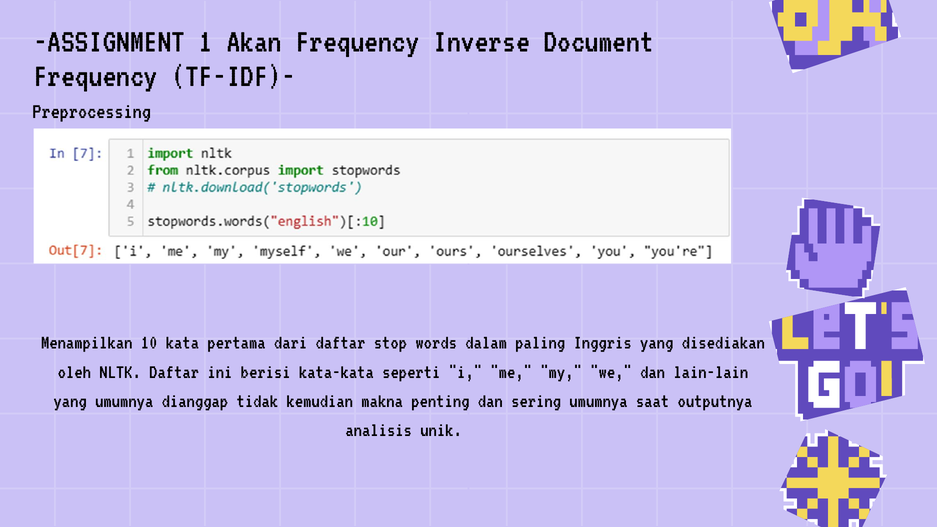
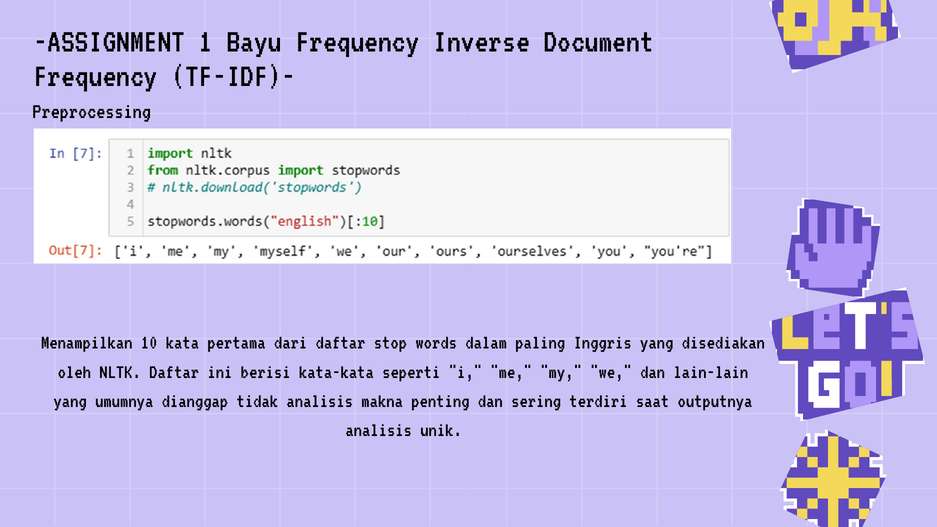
Akan: Akan -> Bayu
tidak kemudian: kemudian -> analisis
sering umumnya: umumnya -> terdiri
